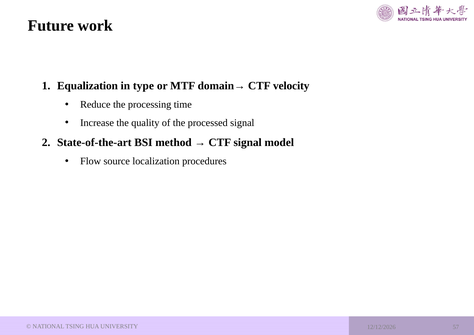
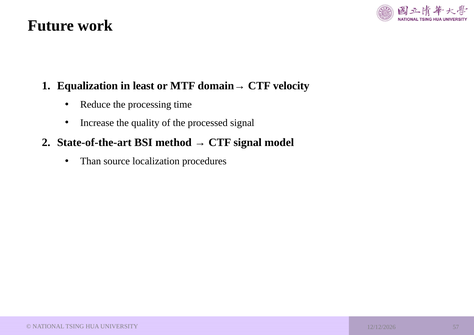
type: type -> least
Flow: Flow -> Than
